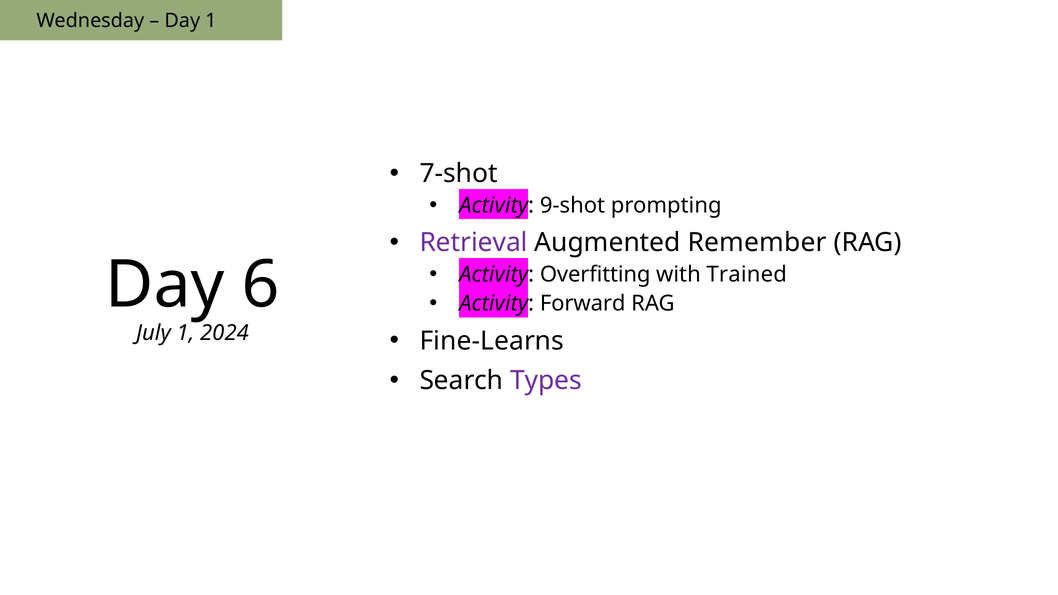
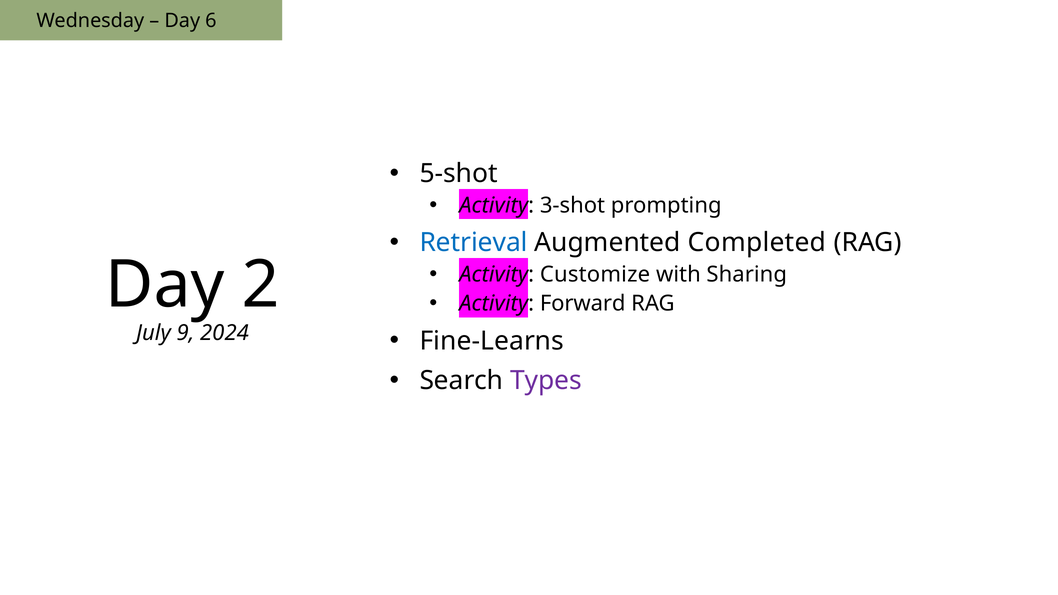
Day 1: 1 -> 6
7-shot: 7-shot -> 5-shot
9-shot: 9-shot -> 3-shot
Retrieval colour: purple -> blue
Remember: Remember -> Completed
Overfitting: Overfitting -> Customize
Trained: Trained -> Sharing
6: 6 -> 2
July 1: 1 -> 9
